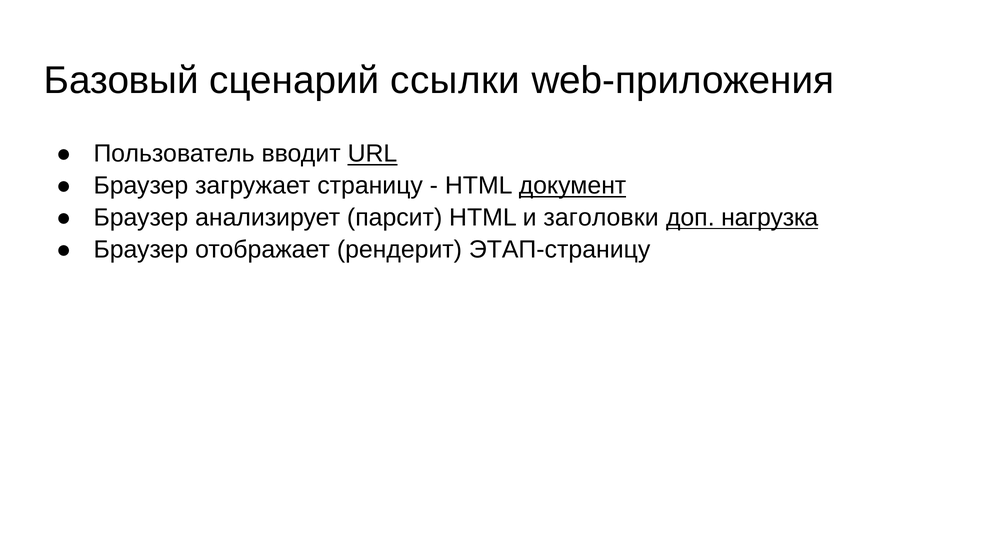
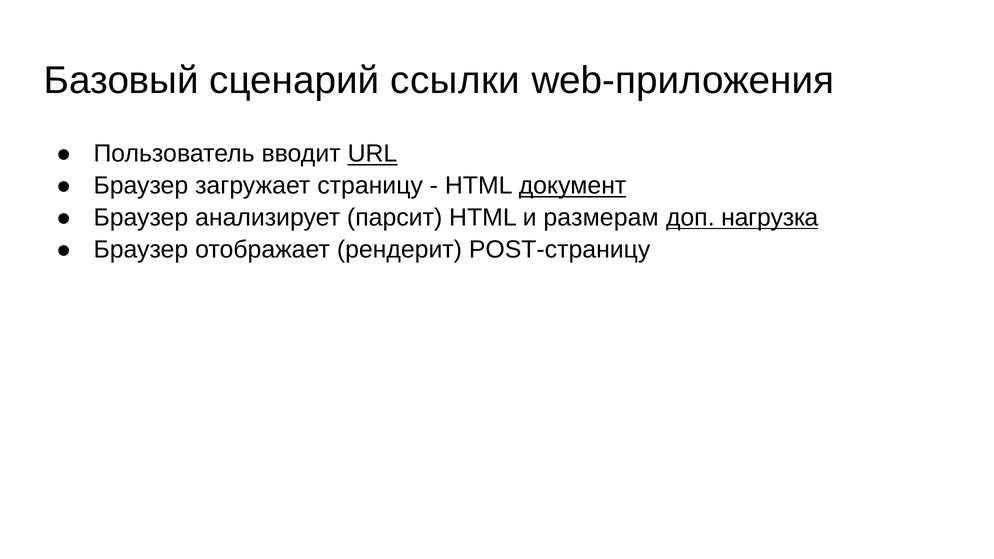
заголовки: заголовки -> размерам
ЭТАП-страницу: ЭТАП-страницу -> POST-страницу
